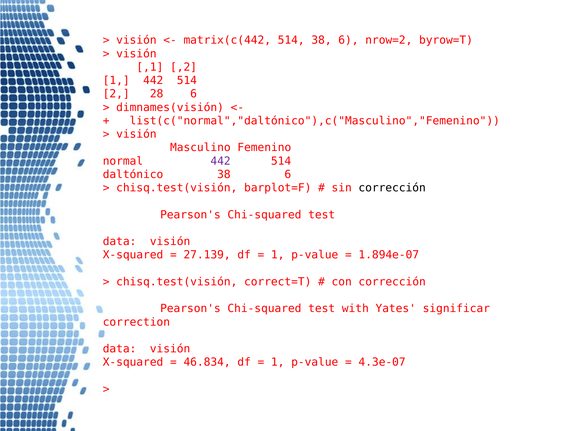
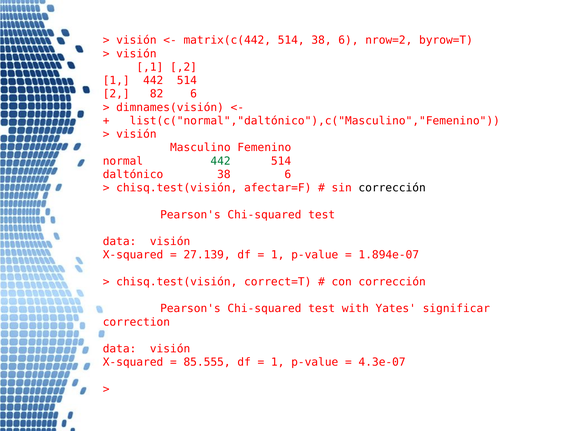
28: 28 -> 82
442 at (221, 161) colour: purple -> green
barplot=F: barplot=F -> afectar=F
46.834: 46.834 -> 85.555
